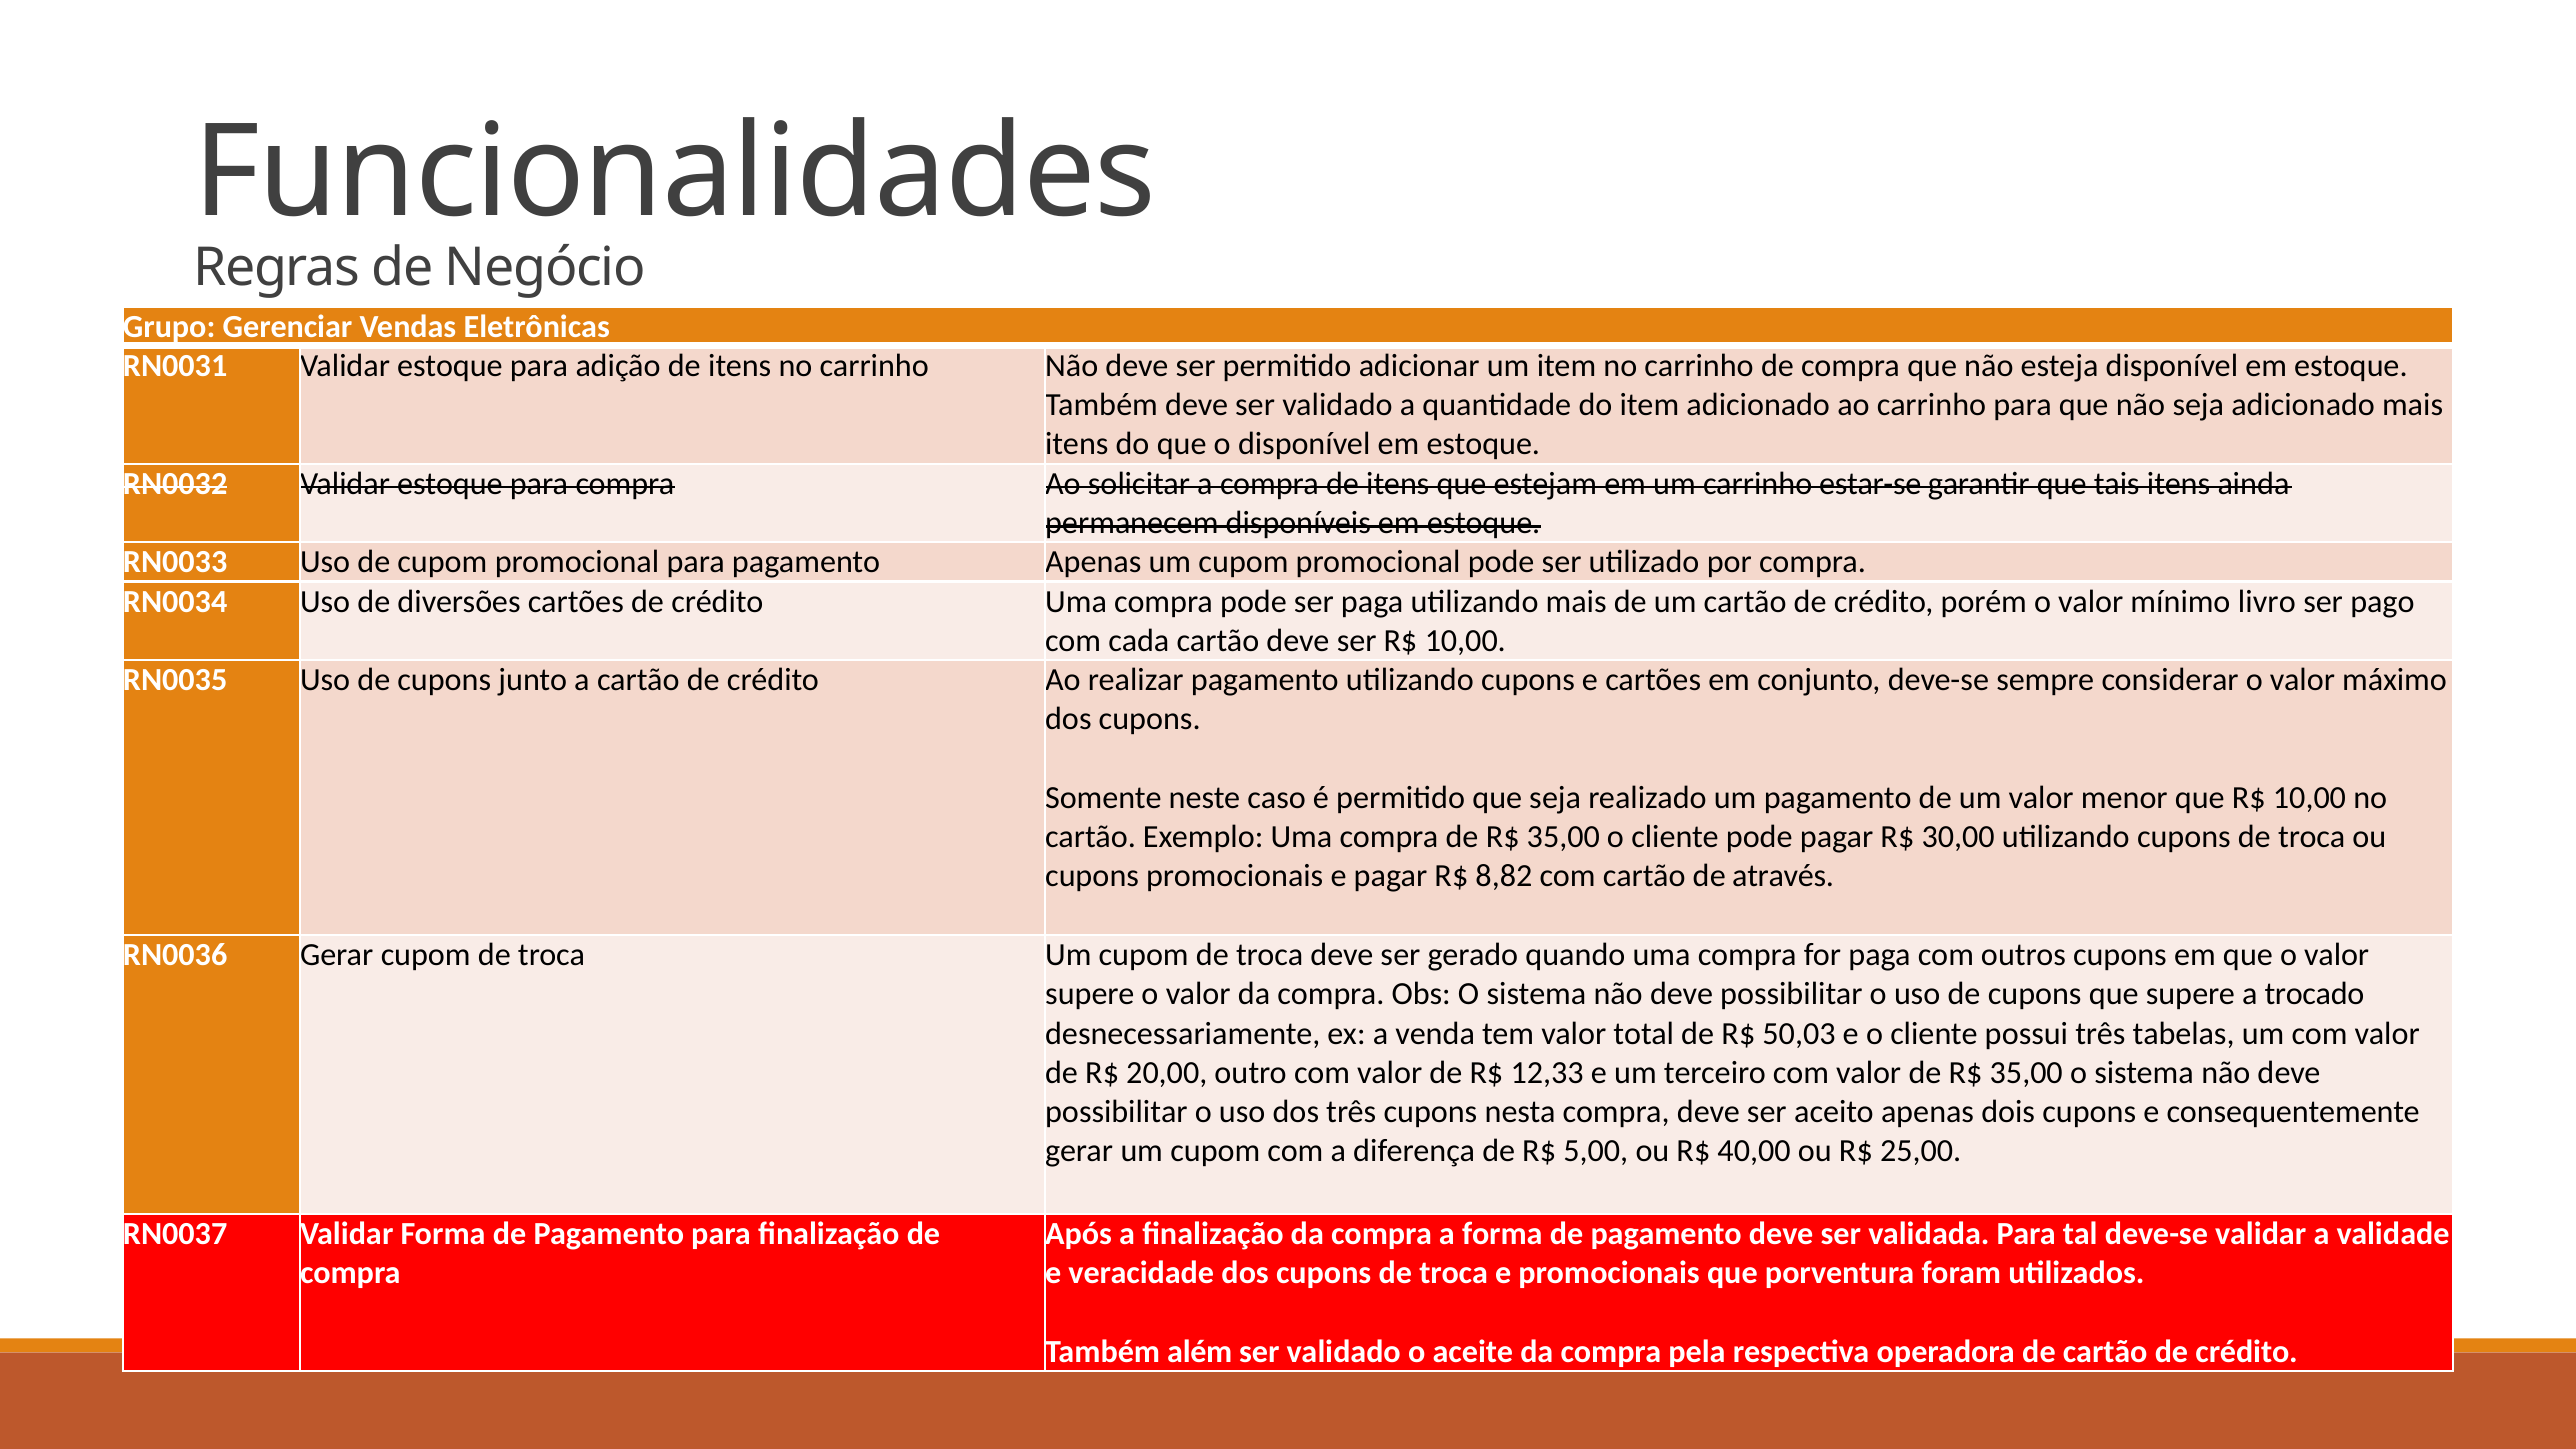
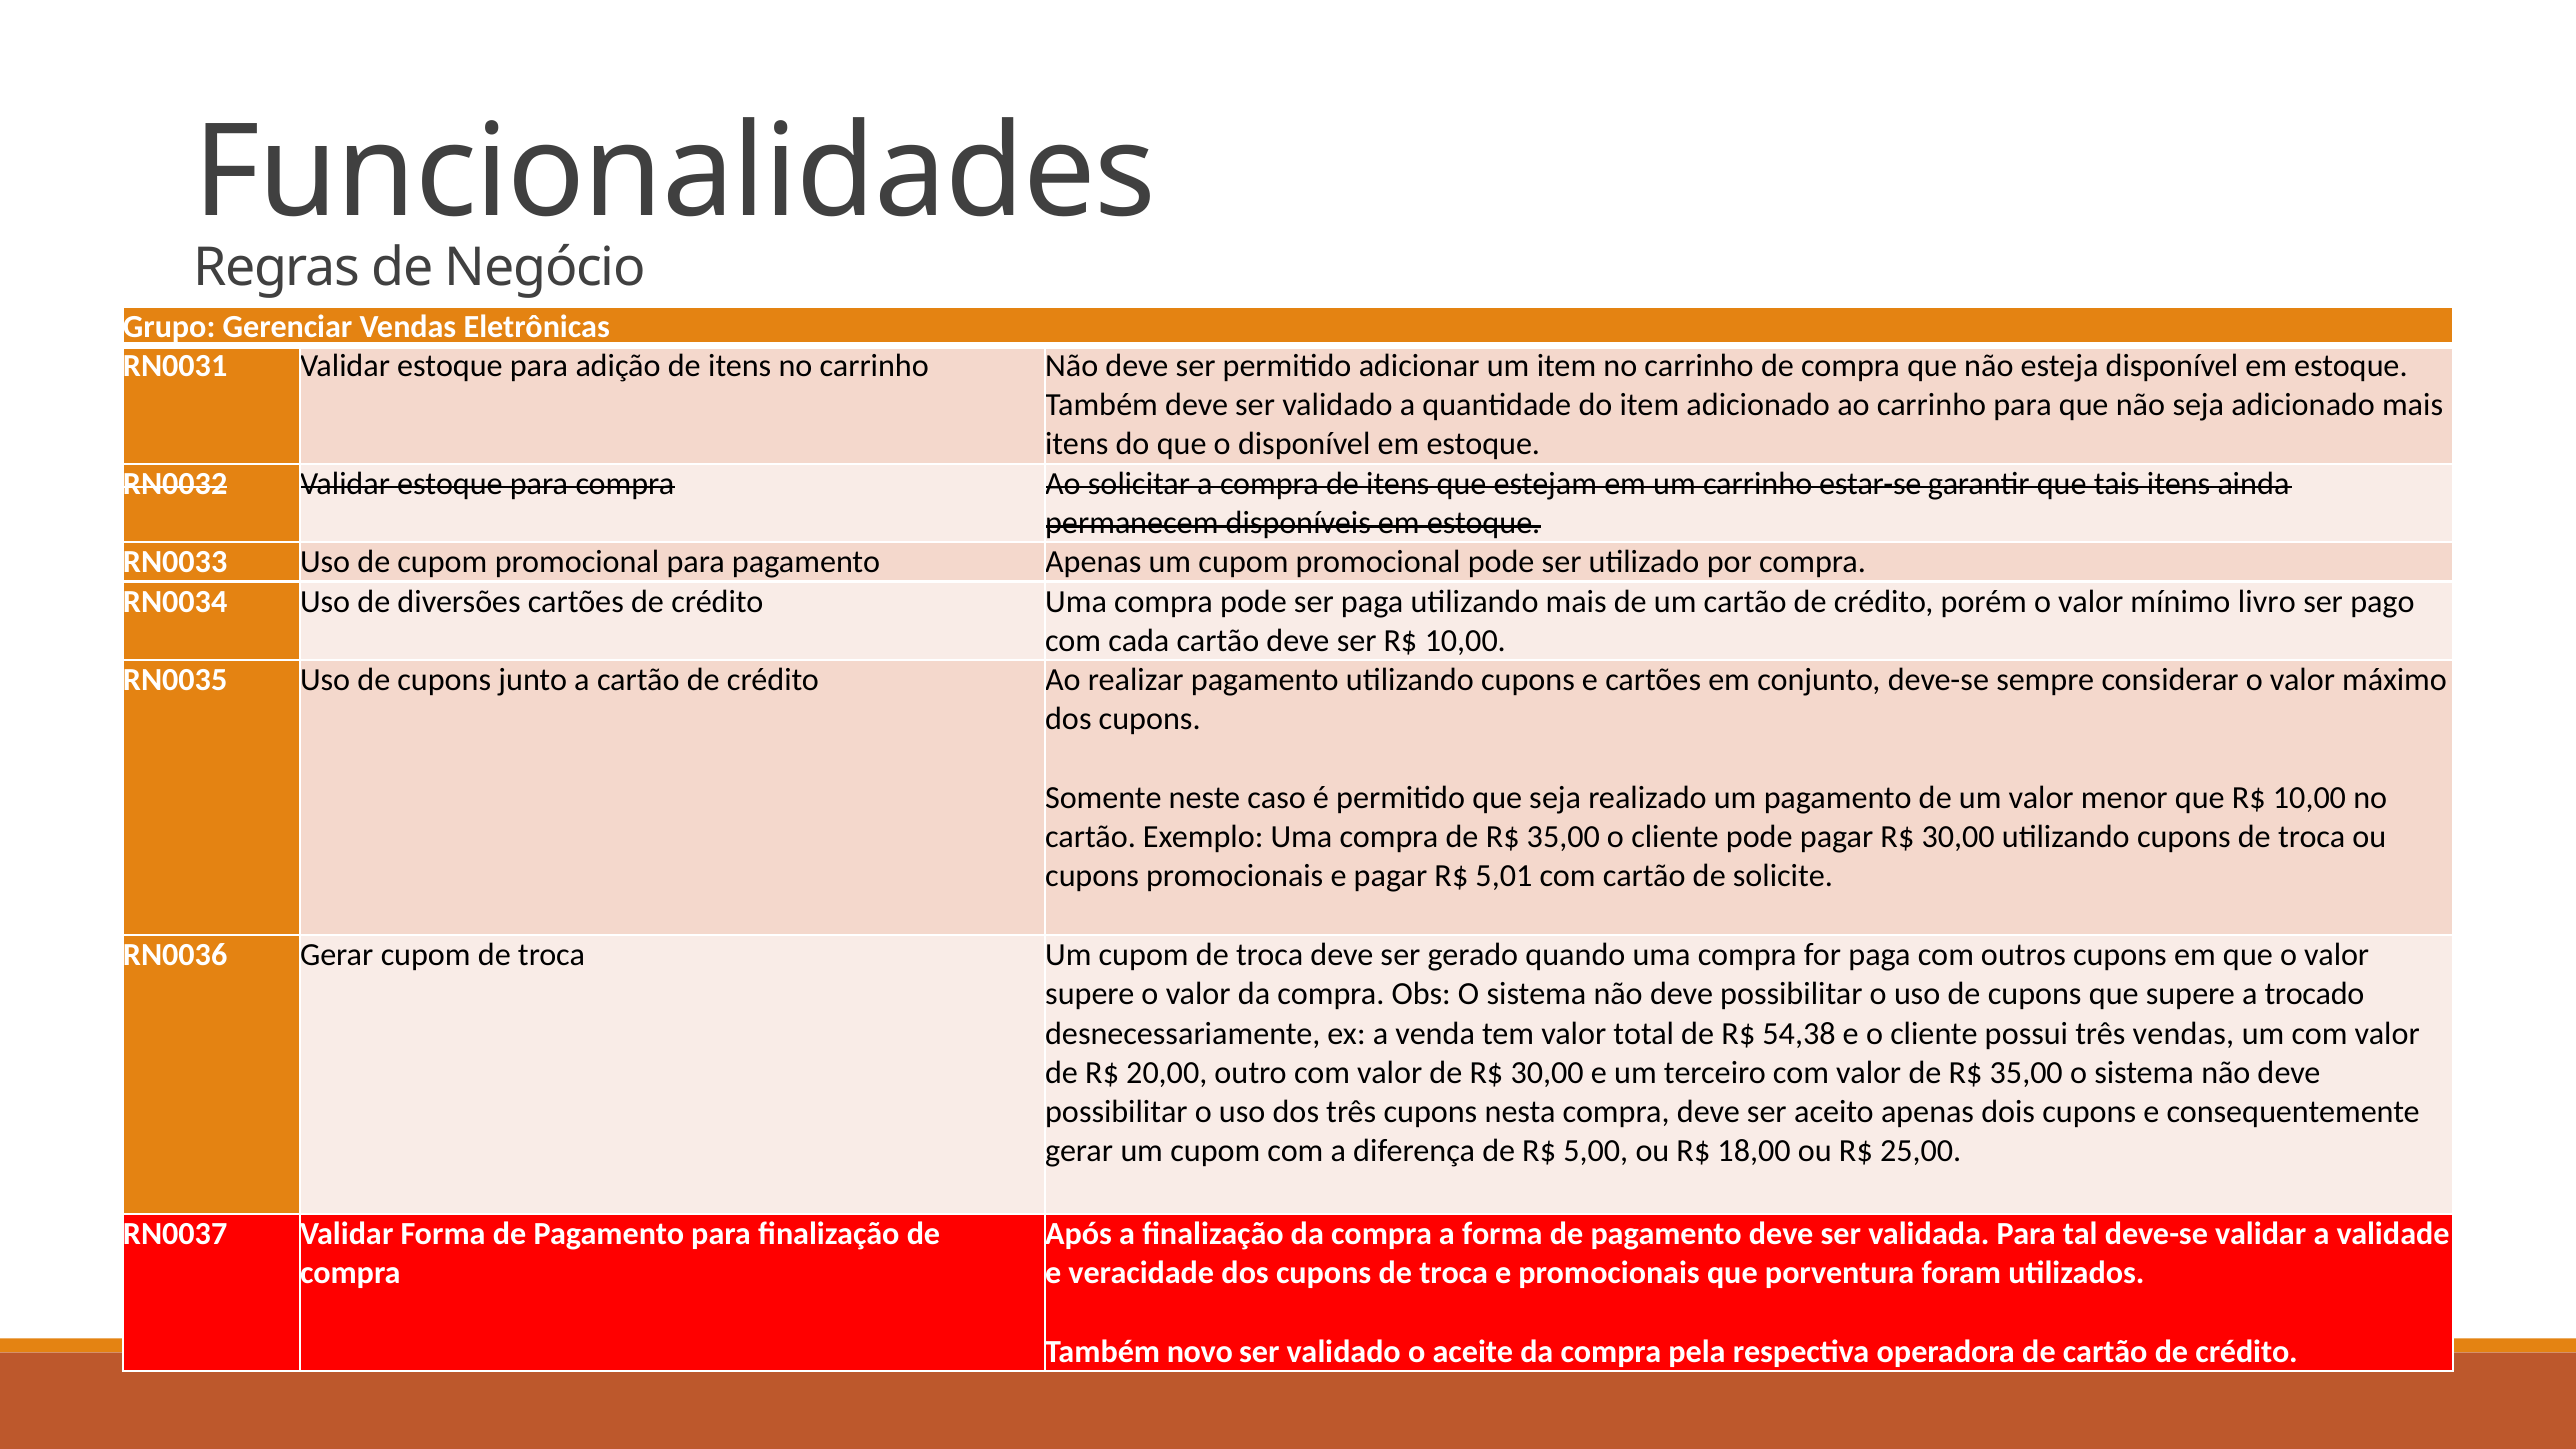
8,82: 8,82 -> 5,01
através: através -> solicite
50,03: 50,03 -> 54,38
três tabelas: tabelas -> vendas
de R$ 12,33: 12,33 -> 30,00
40,00: 40,00 -> 18,00
além: além -> novo
